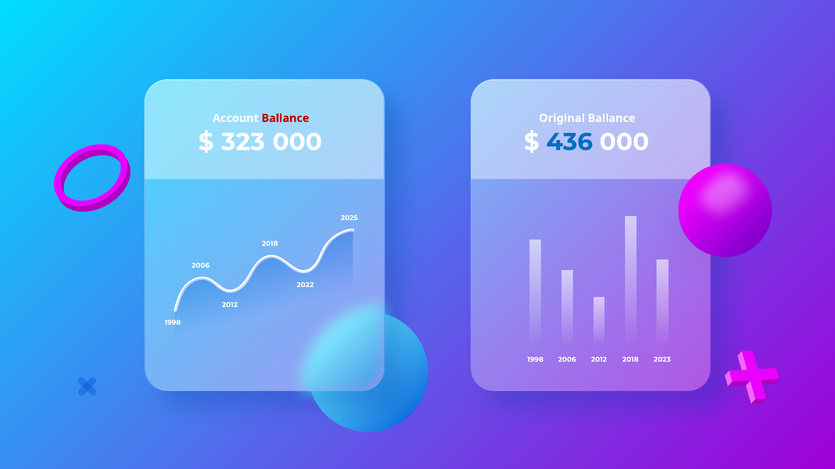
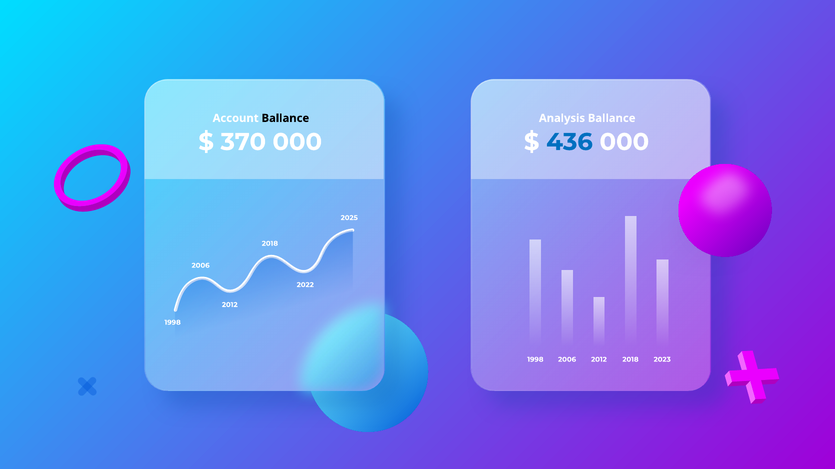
Ballance at (285, 118) colour: red -> black
Original: Original -> Analysis
323: 323 -> 370
